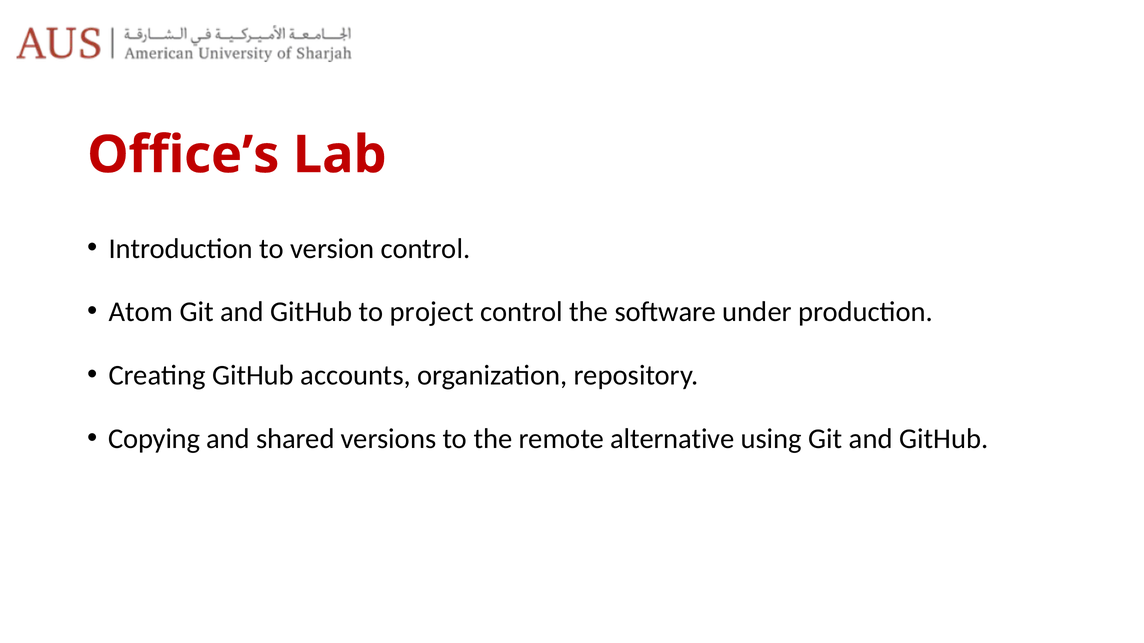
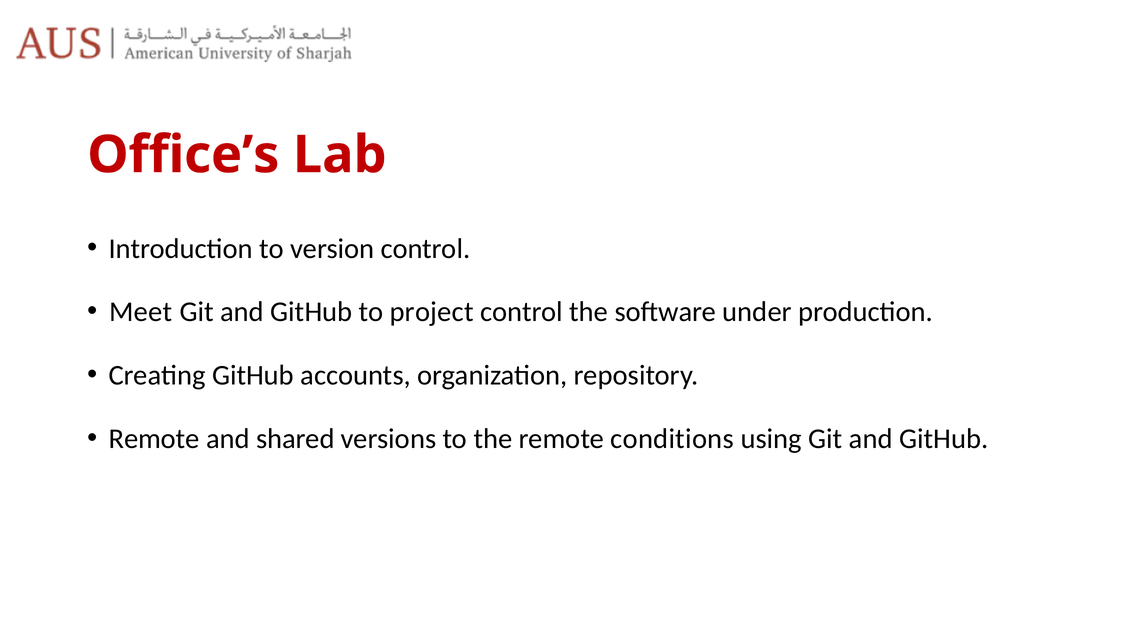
Atom: Atom -> Meet
Copying at (154, 439): Copying -> Remote
alternative: alternative -> conditions
